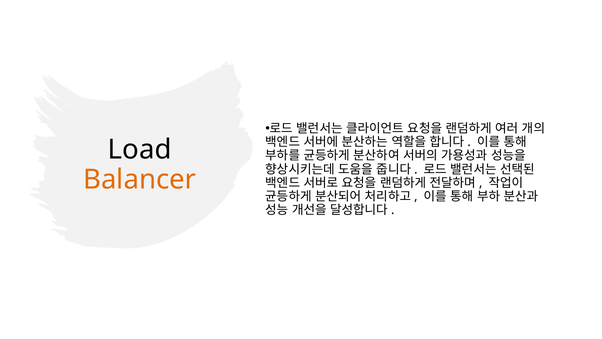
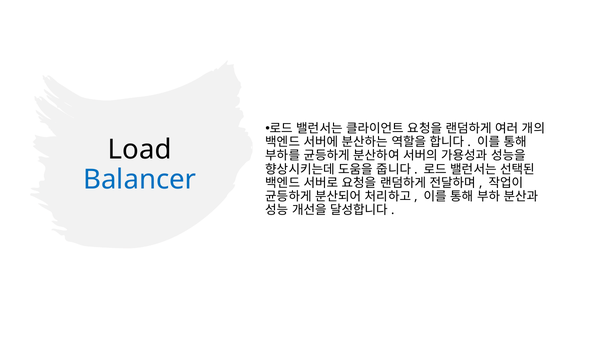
Balancer colour: orange -> blue
